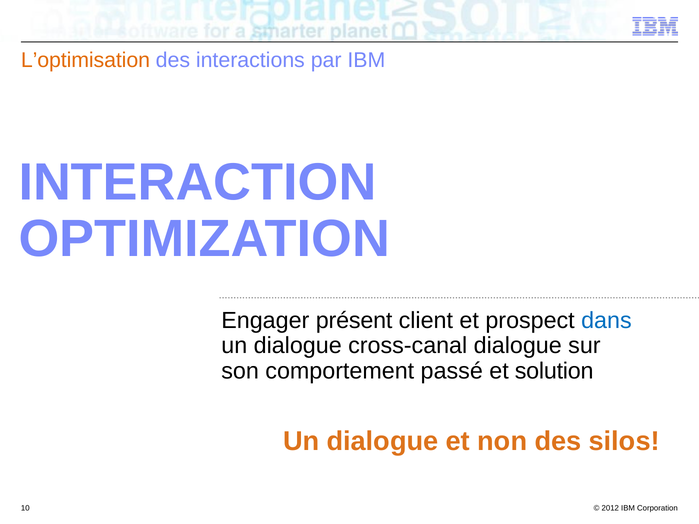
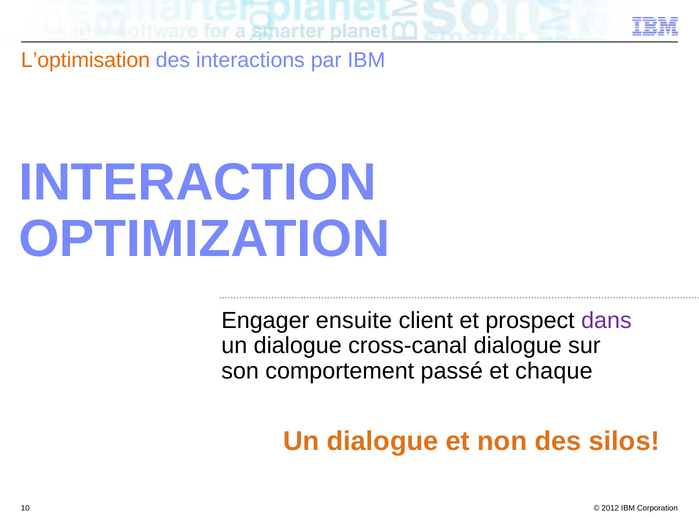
présent: présent -> ensuite
dans colour: blue -> purple
solution: solution -> chaque
